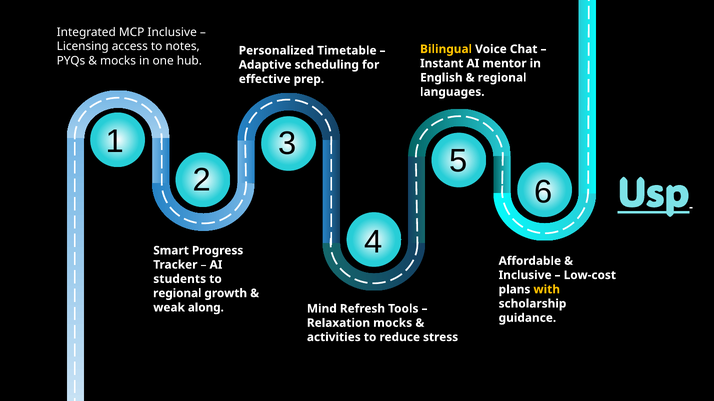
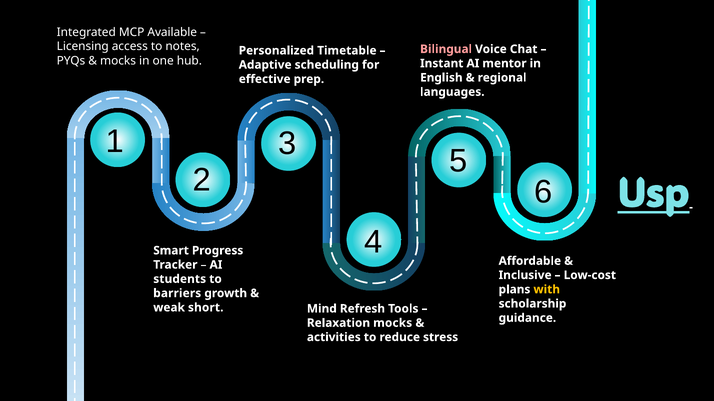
MCP Inclusive: Inclusive -> Available
Bilingual colour: yellow -> pink
regional at (177, 294): regional -> barriers
along: along -> short
